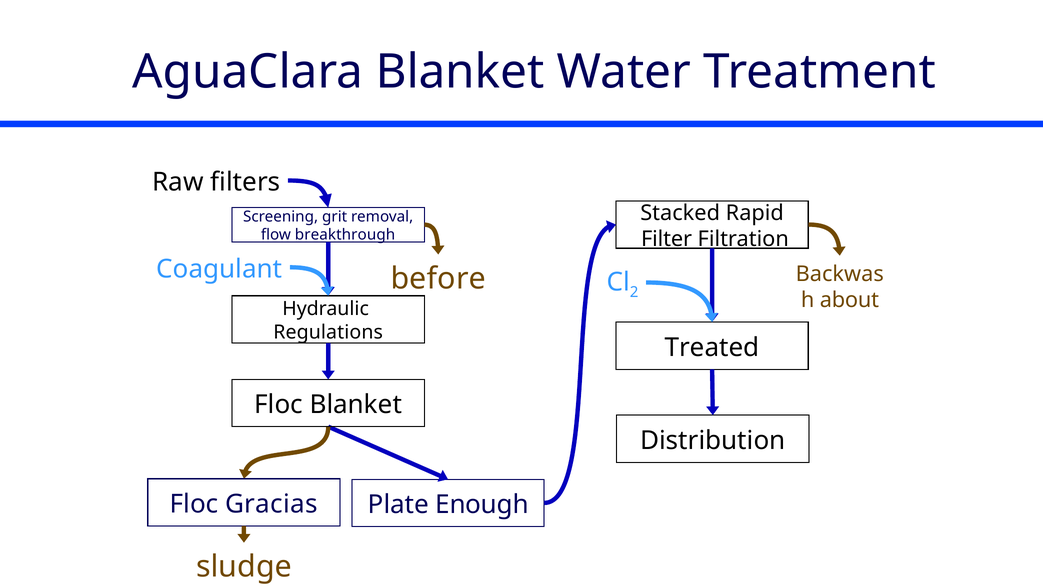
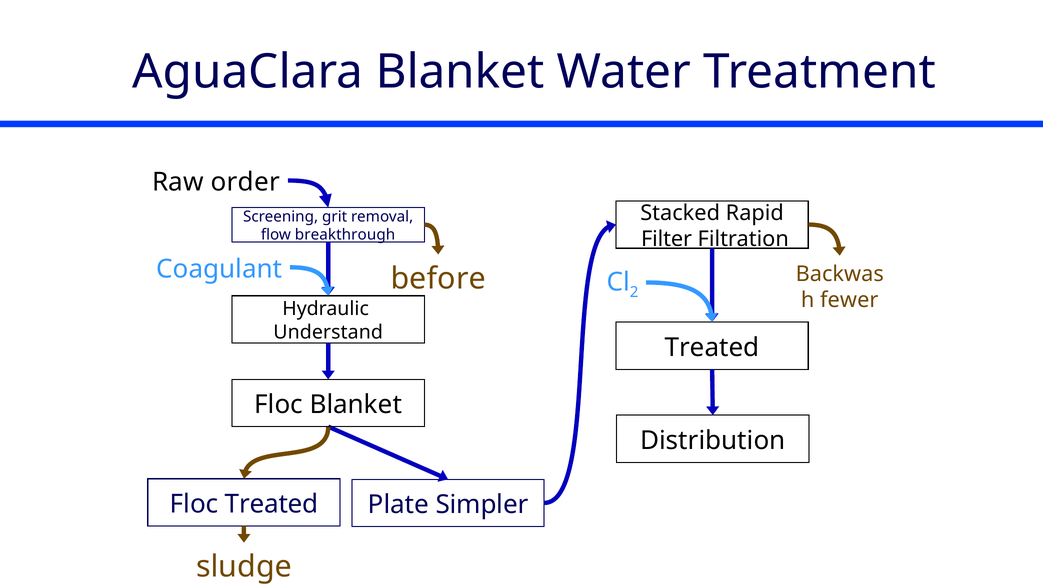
filters: filters -> order
about: about -> fewer
Regulations: Regulations -> Understand
Floc Gracias: Gracias -> Treated
Enough: Enough -> Simpler
